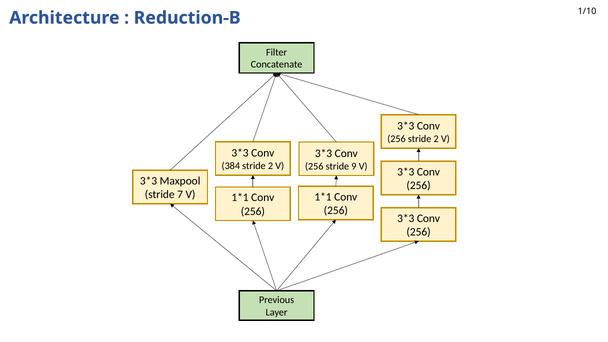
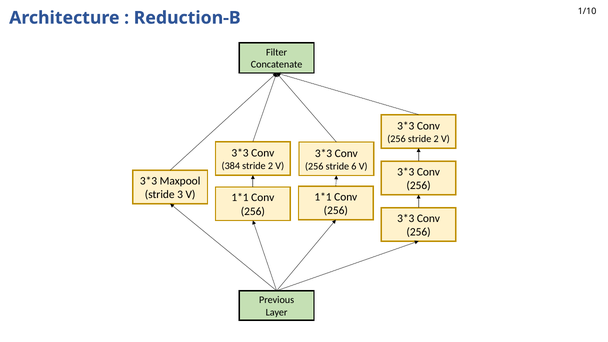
9: 9 -> 6
7: 7 -> 3
